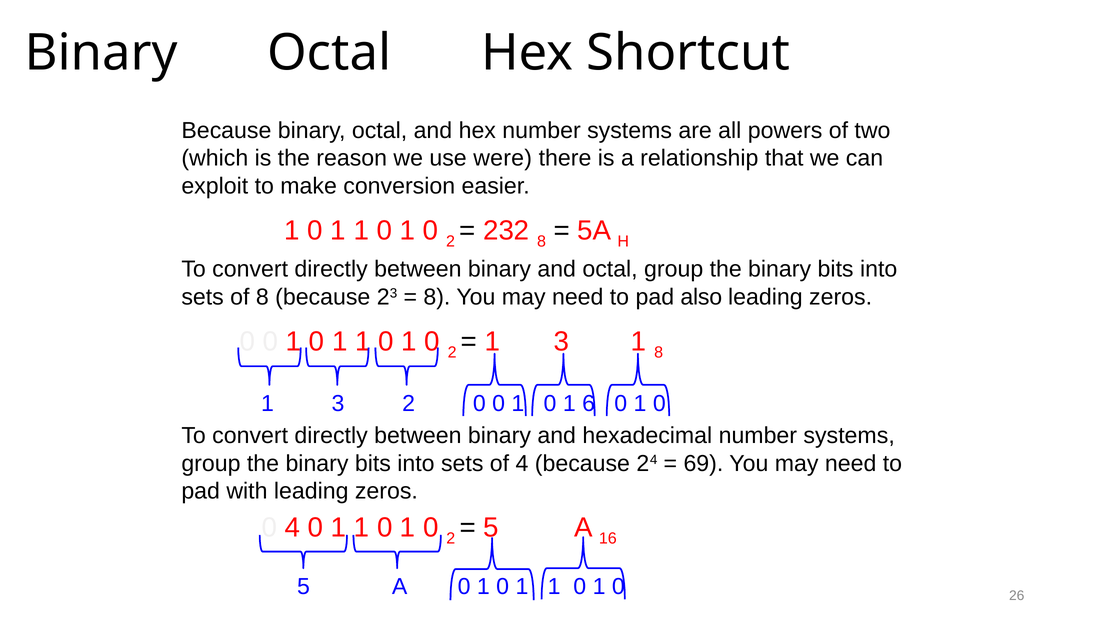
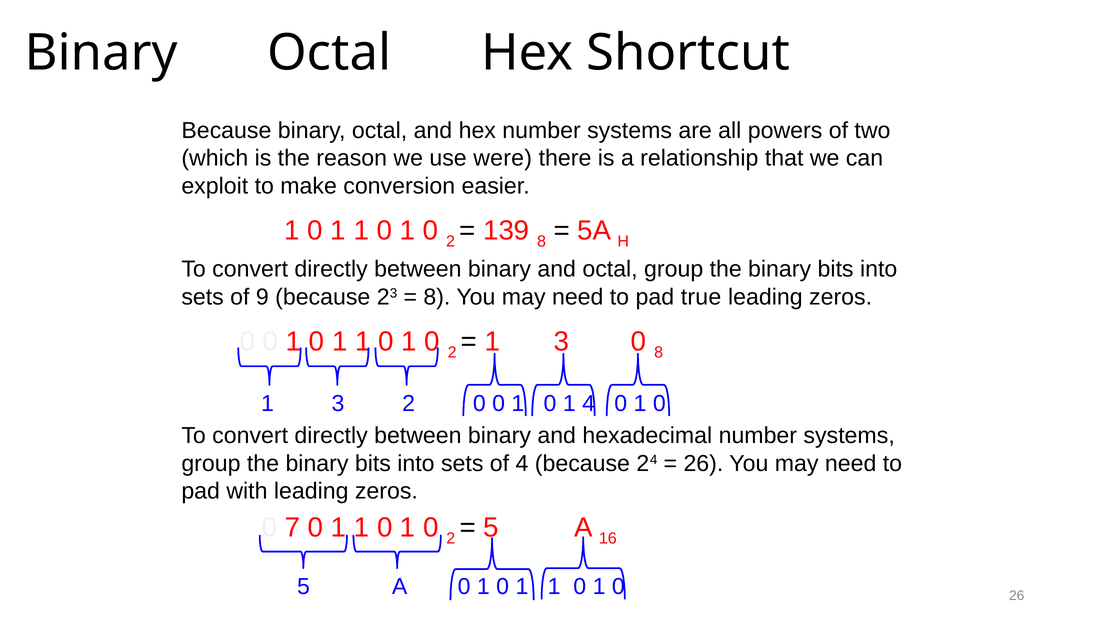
232: 232 -> 139
of 8: 8 -> 9
also: also -> true
3 1: 1 -> 0
1 6: 6 -> 4
69 at (703, 463): 69 -> 26
0 4: 4 -> 7
